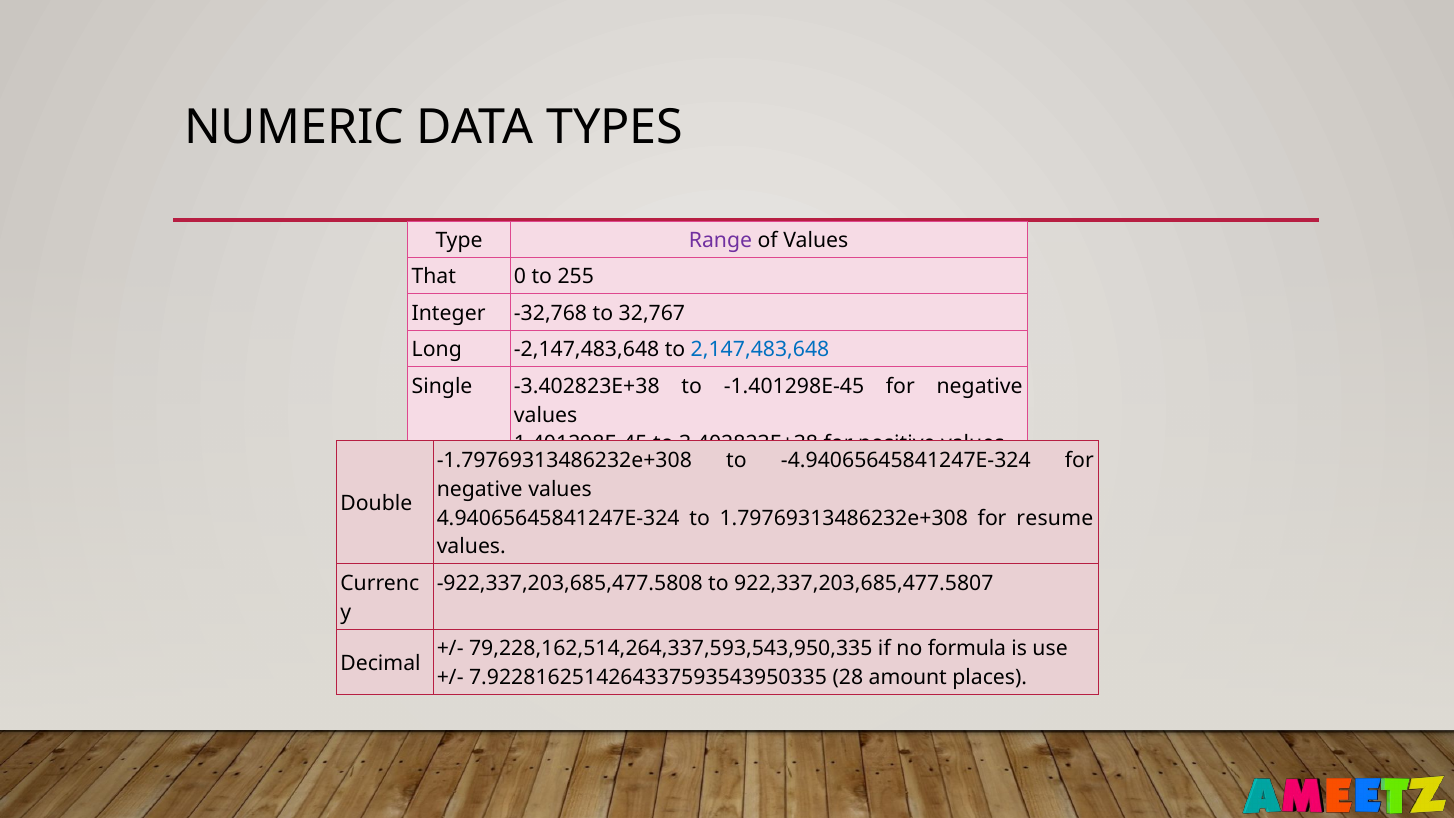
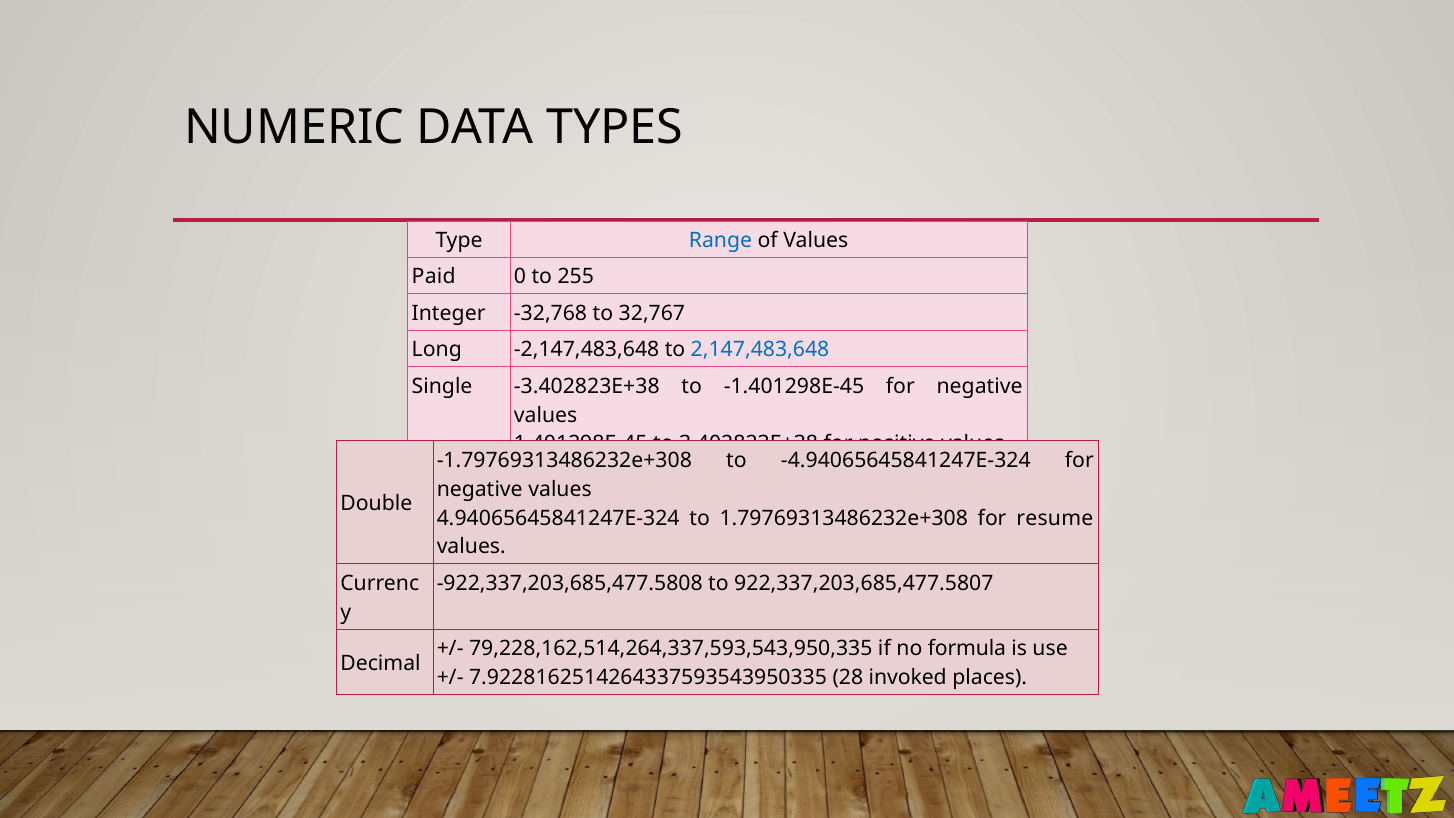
Range colour: purple -> blue
That: That -> Paid
amount: amount -> invoked
